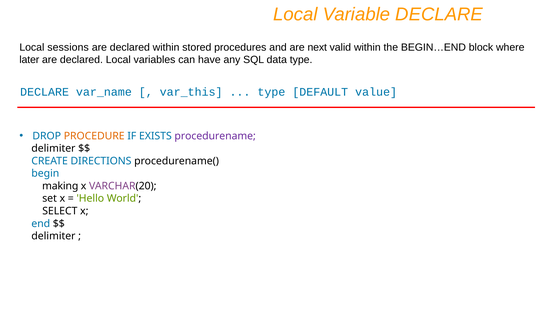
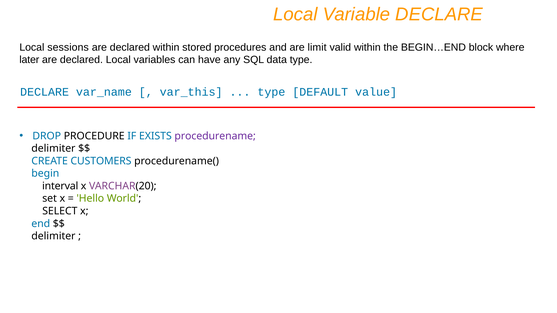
next: next -> limit
PROCEDURE colour: orange -> black
DIRECTIONS: DIRECTIONS -> CUSTOMERS
making: making -> interval
